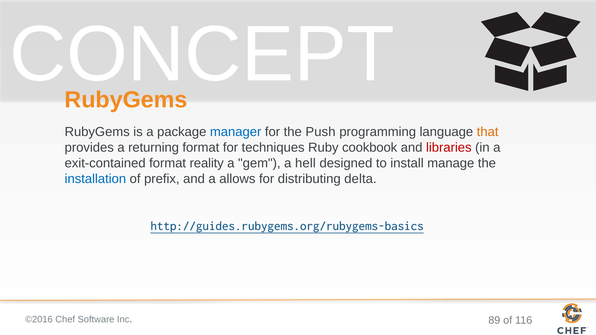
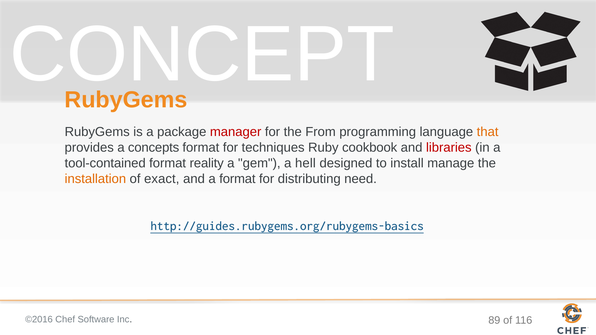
manager colour: blue -> red
Push: Push -> From
returning: returning -> concepts
exit-contained: exit-contained -> tool-contained
installation colour: blue -> orange
prefix: prefix -> exact
a allows: allows -> format
delta: delta -> need
